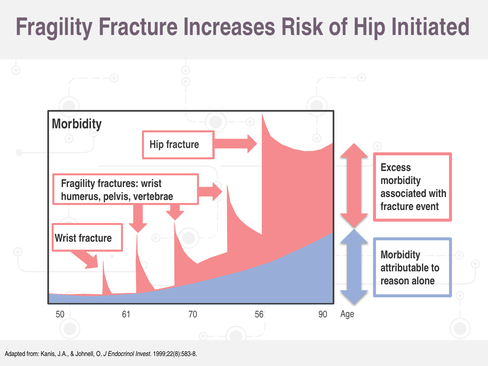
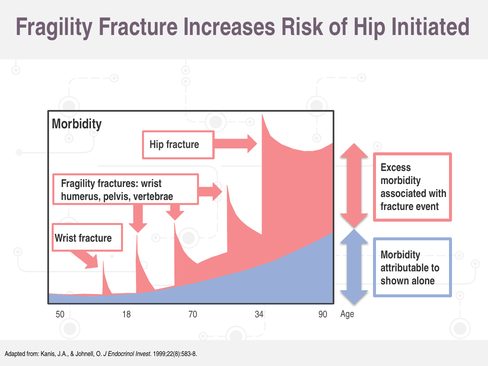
reason: reason -> shown
61: 61 -> 18
56: 56 -> 34
